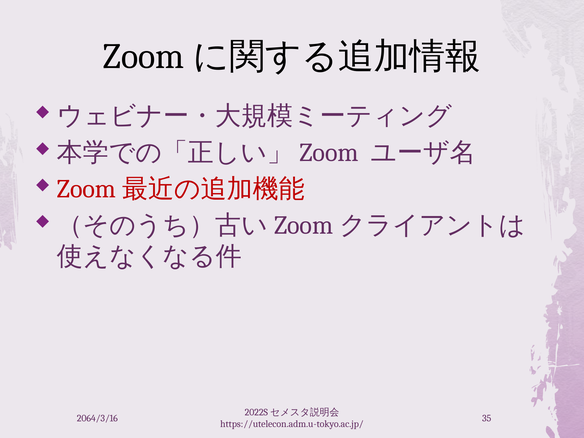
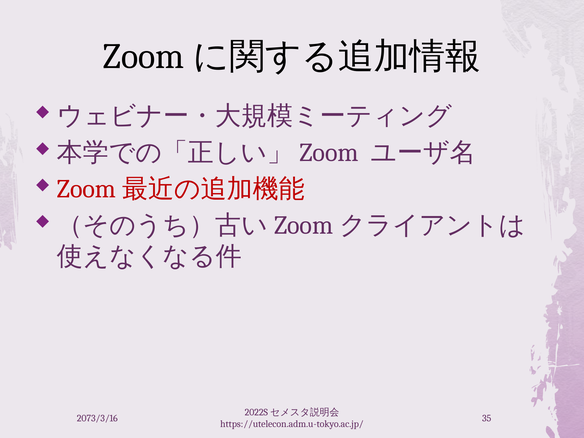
2064/3/16: 2064/3/16 -> 2073/3/16
